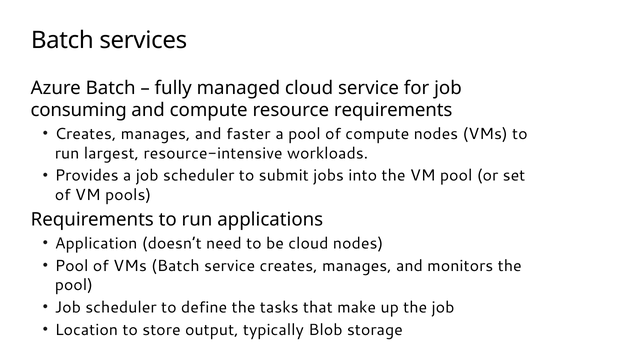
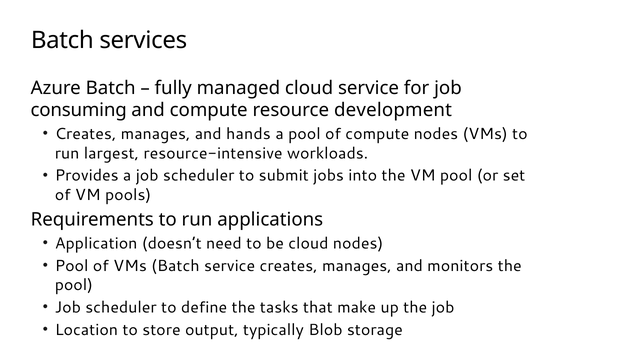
resource requirements: requirements -> development
faster: faster -> hands
